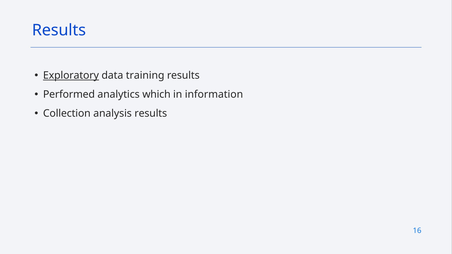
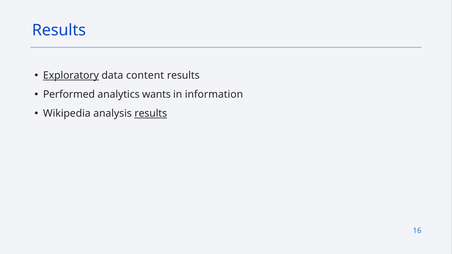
training: training -> content
which: which -> wants
Collection: Collection -> Wikipedia
results at (151, 114) underline: none -> present
